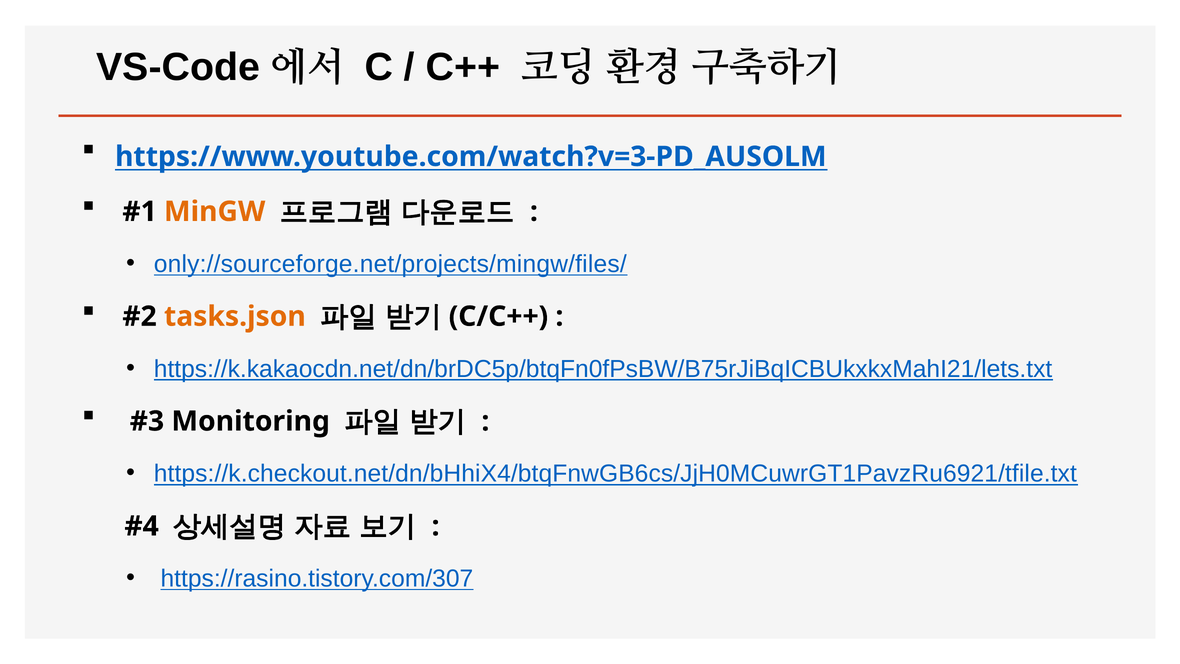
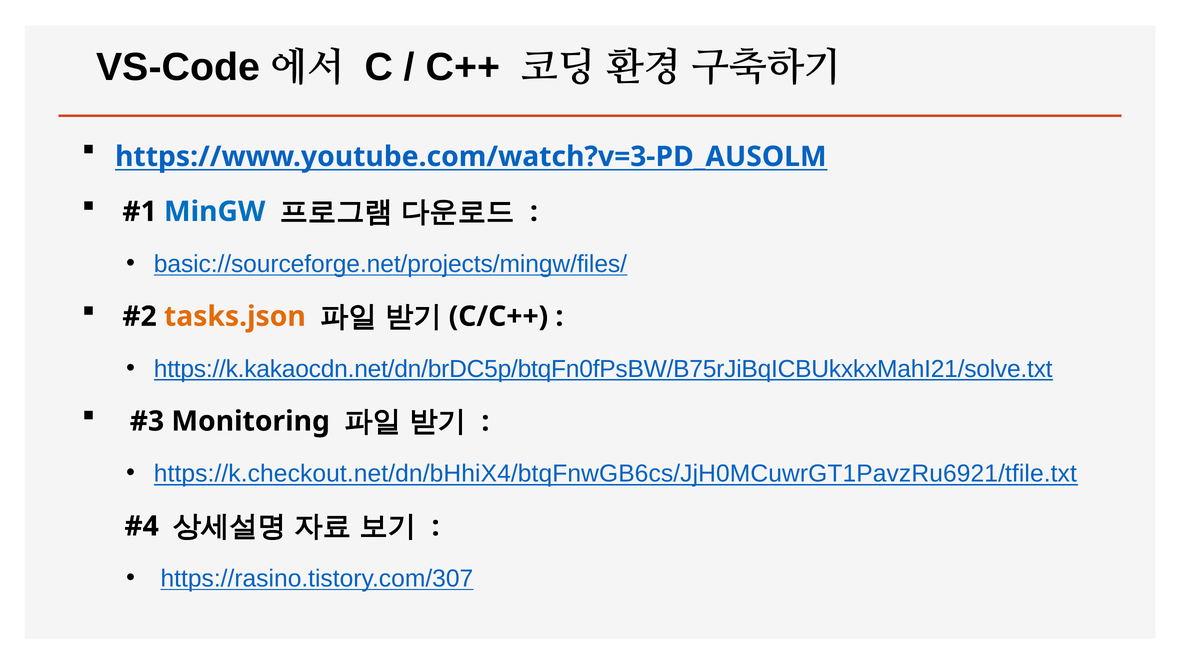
MinGW colour: orange -> blue
only://sourceforge.net/projects/mingw/files/: only://sourceforge.net/projects/mingw/files/ -> basic://sourceforge.net/projects/mingw/files/
https://k.kakaocdn.net/dn/brDC5p/btqFn0fPsBW/B75rJiBqICBUkxkxMahI21/lets.txt: https://k.kakaocdn.net/dn/brDC5p/btqFn0fPsBW/B75rJiBqICBUkxkxMahI21/lets.txt -> https://k.kakaocdn.net/dn/brDC5p/btqFn0fPsBW/B75rJiBqICBUkxkxMahI21/solve.txt
